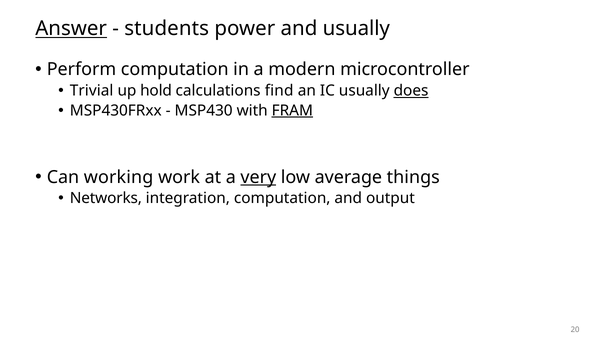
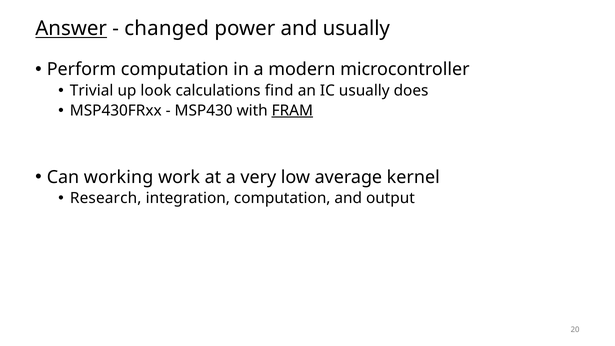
students: students -> changed
hold: hold -> look
does underline: present -> none
very underline: present -> none
things: things -> kernel
Networks: Networks -> Research
